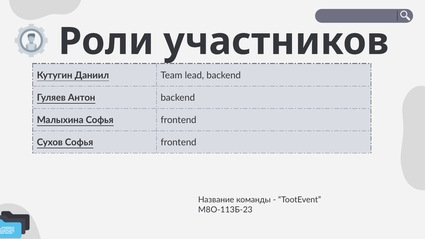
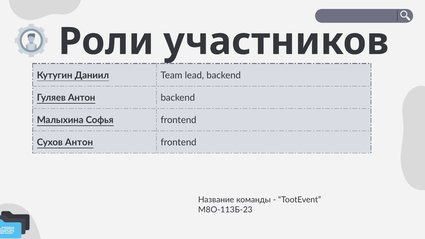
Сухов Софья: Софья -> Антон
